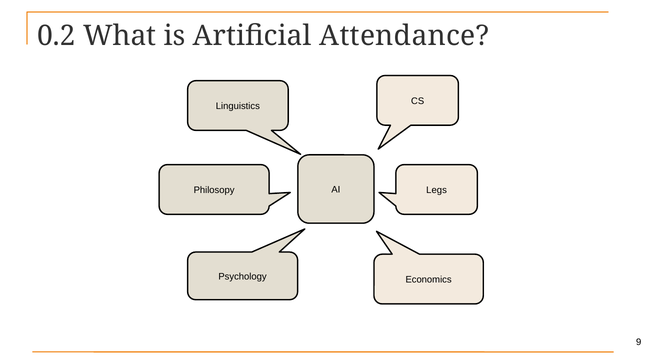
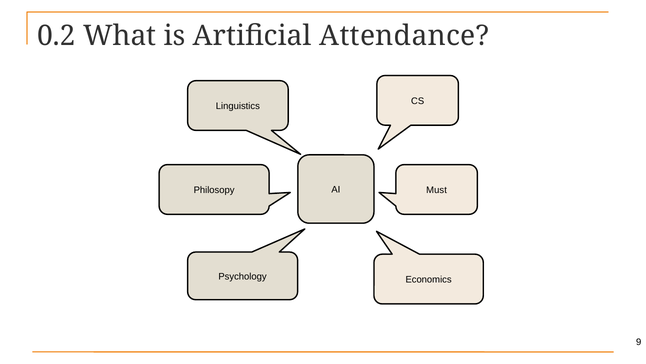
Legs: Legs -> Must
